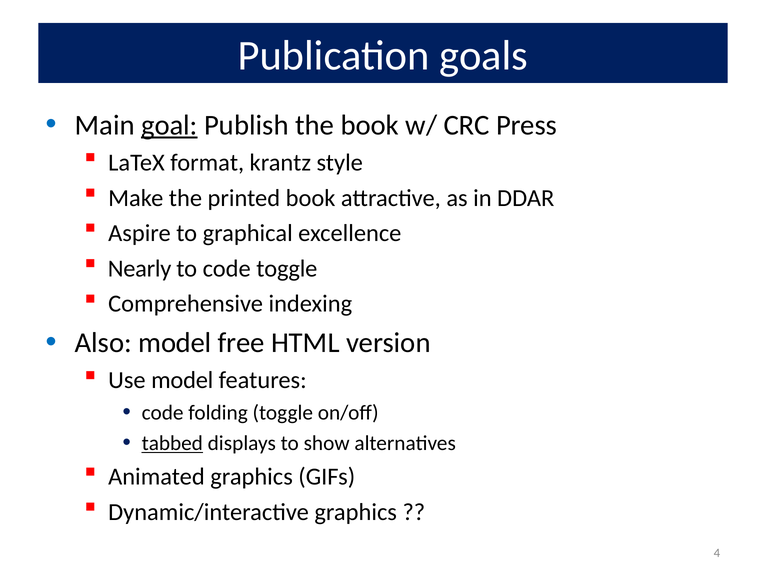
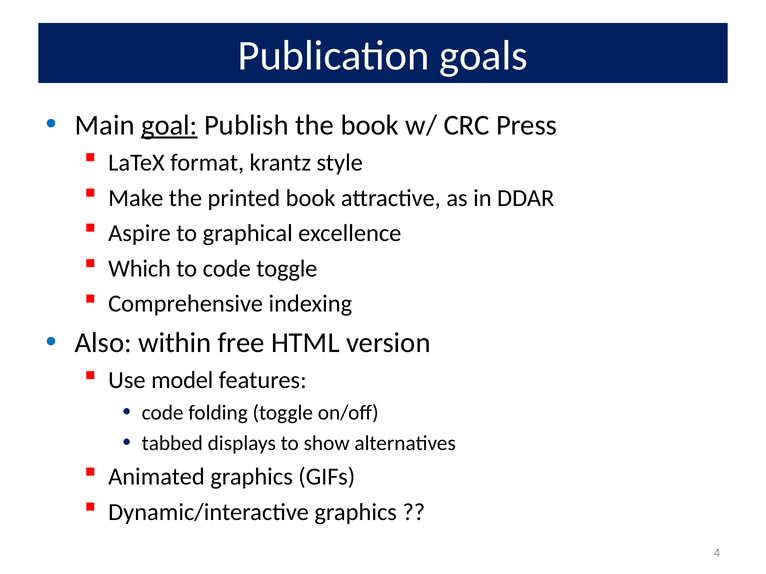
Nearly: Nearly -> Which
Also model: model -> within
tabbed underline: present -> none
